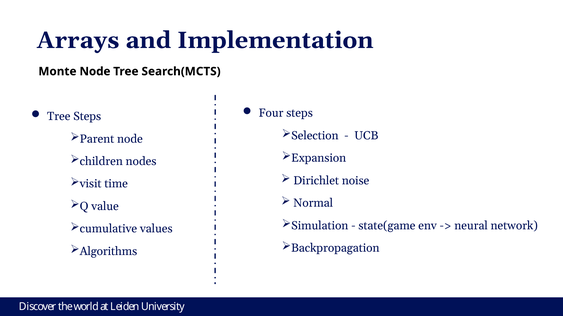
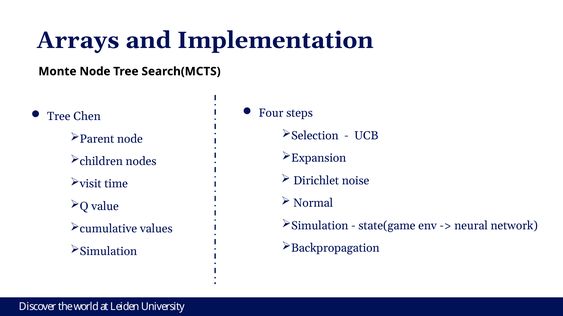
Tree Steps: Steps -> Chen
Algorithms at (108, 252): Algorithms -> Simulation
